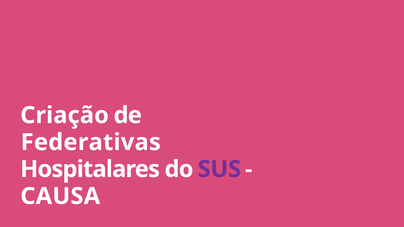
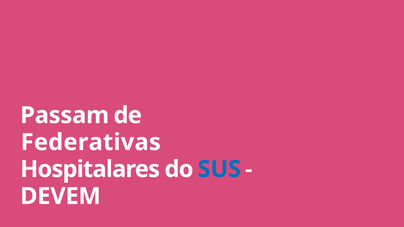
Criação: Criação -> Passam
SUS colour: purple -> blue
CAUSA: CAUSA -> DEVEM
